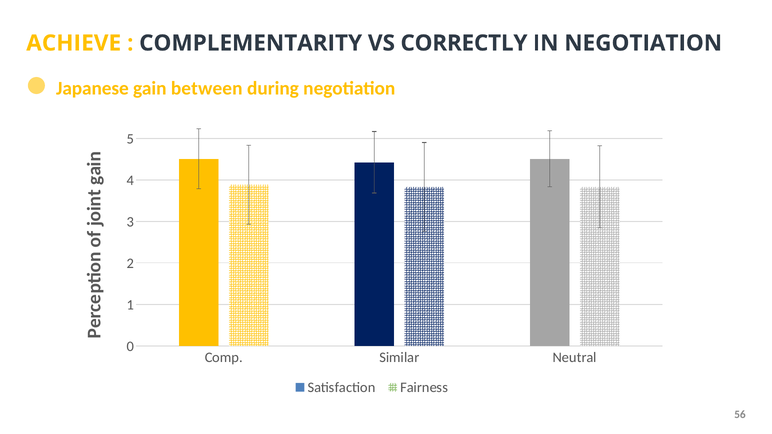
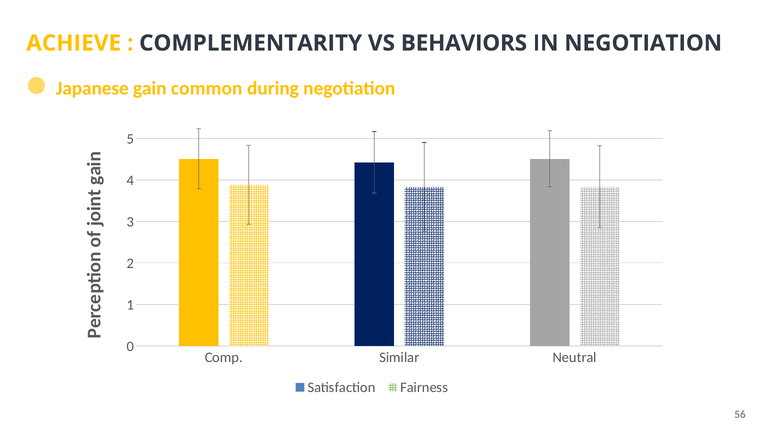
CORRECTLY: CORRECTLY -> BEHAVIORS
between: between -> common
